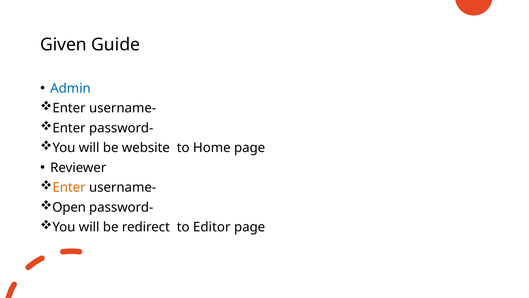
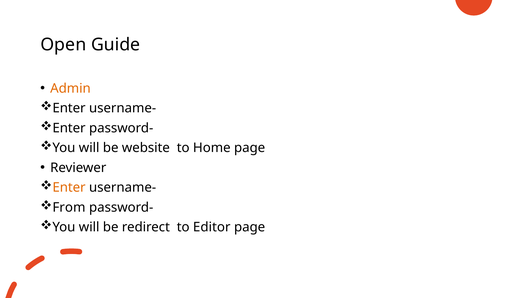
Given: Given -> Open
Admin colour: blue -> orange
Open: Open -> From
